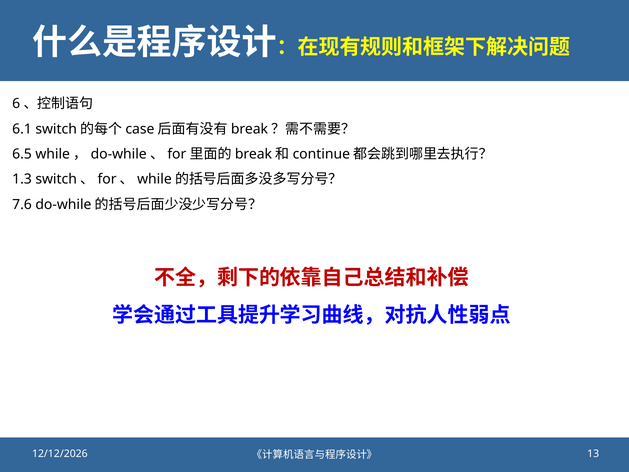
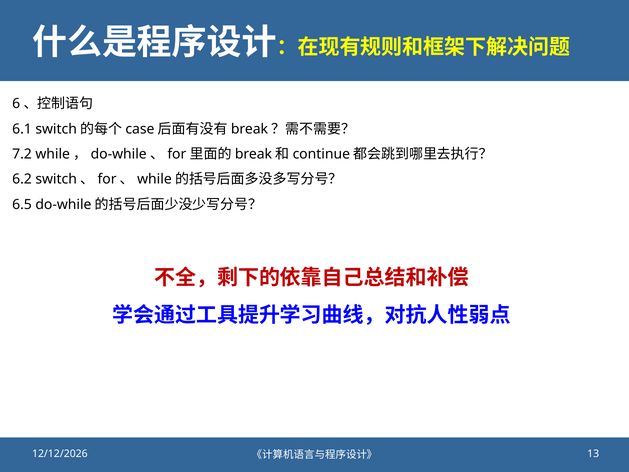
6.5: 6.5 -> 7.2
1.3: 1.3 -> 6.2
7.6: 7.6 -> 6.5
